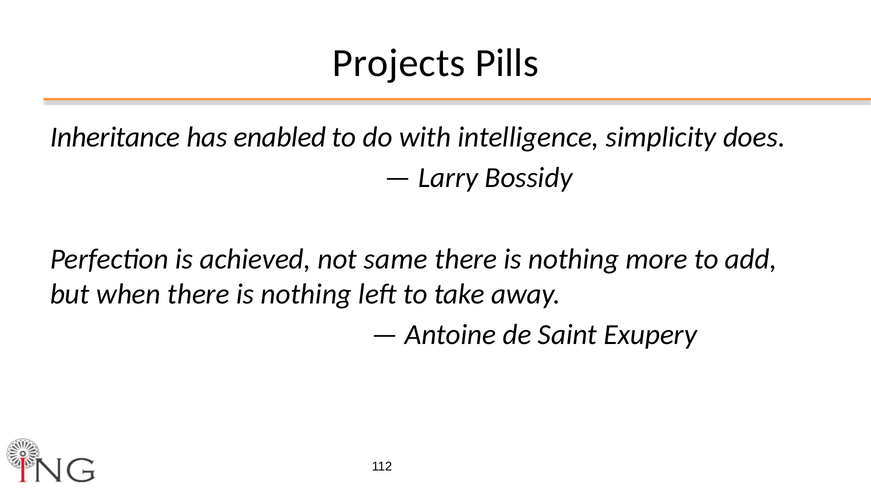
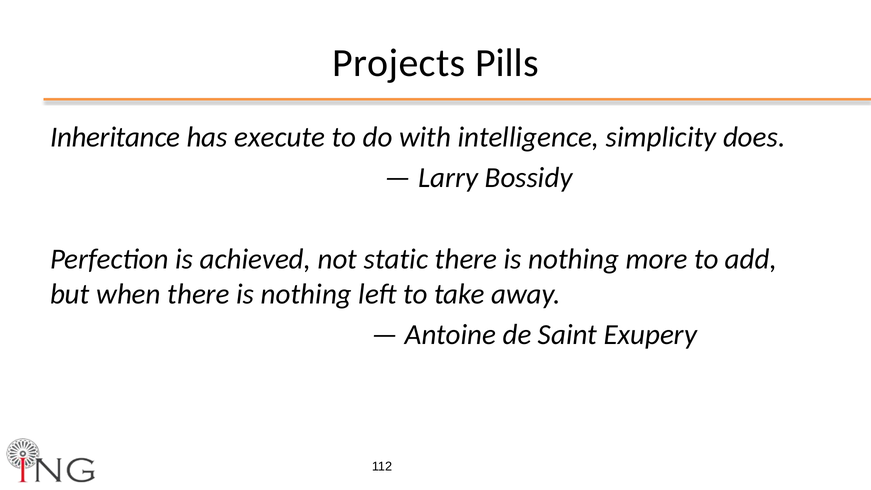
enabled: enabled -> execute
same: same -> static
